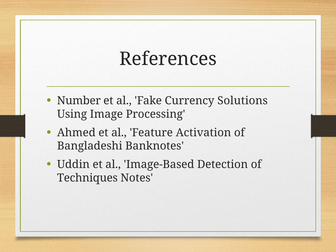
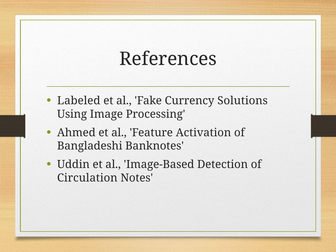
Number: Number -> Labeled
Techniques: Techniques -> Circulation
